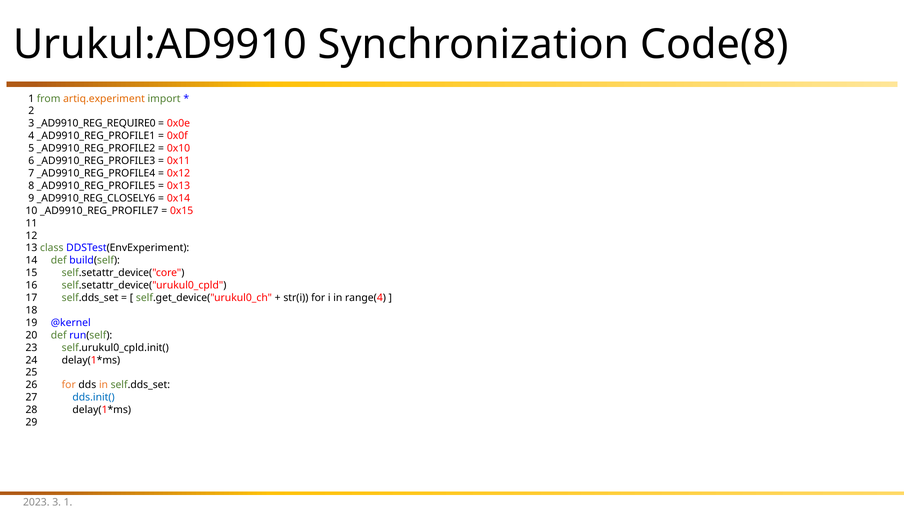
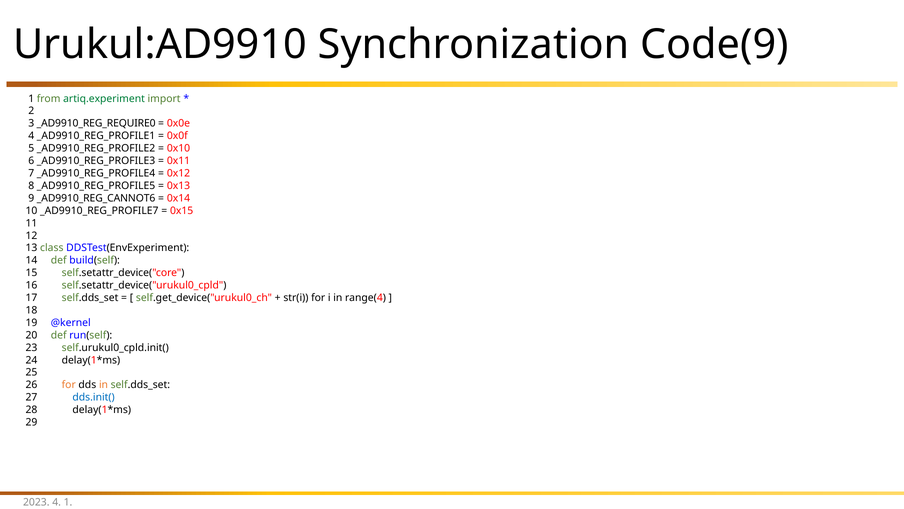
Code(8: Code(8 -> Code(9
artiq.experiment colour: orange -> green
_AD9910_REG_CLOSELY6: _AD9910_REG_CLOSELY6 -> _AD9910_REG_CANNOT6
2023 3: 3 -> 4
